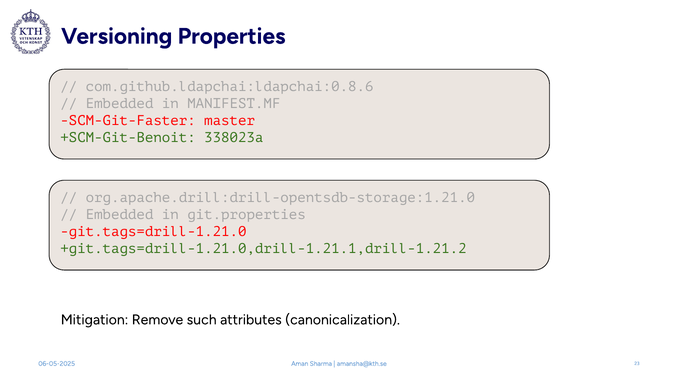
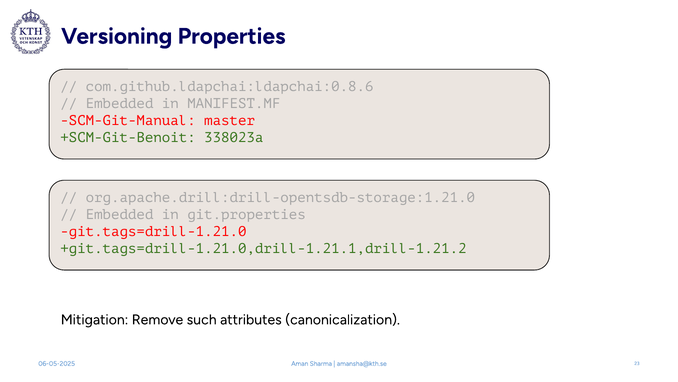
SCM-Git-Faster: SCM-Git-Faster -> SCM-Git-Manual
